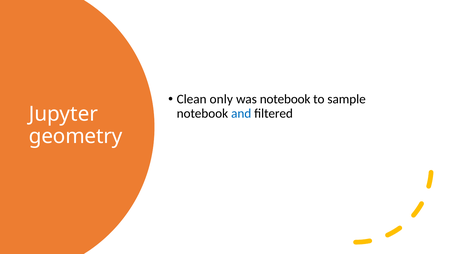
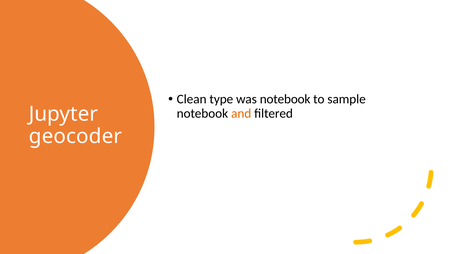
only: only -> type
and colour: blue -> orange
geometry: geometry -> geocoder
